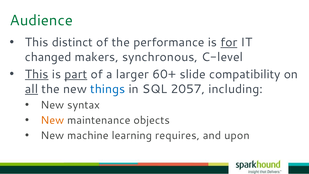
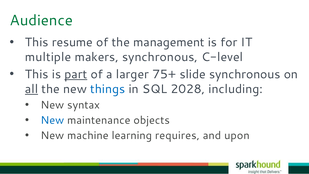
distinct: distinct -> resume
performance: performance -> management
for underline: present -> none
changed: changed -> multiple
This at (37, 74) underline: present -> none
60+: 60+ -> 75+
slide compatibility: compatibility -> synchronous
2057: 2057 -> 2028
New at (52, 120) colour: orange -> blue
